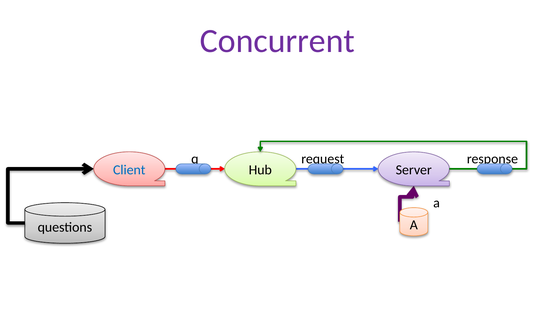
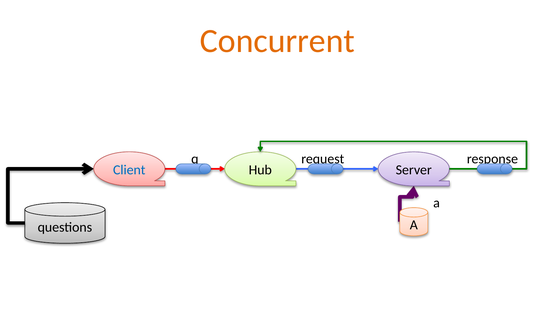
Concurrent colour: purple -> orange
